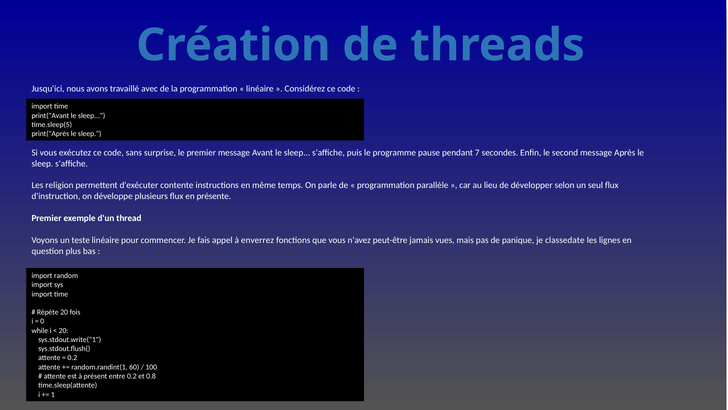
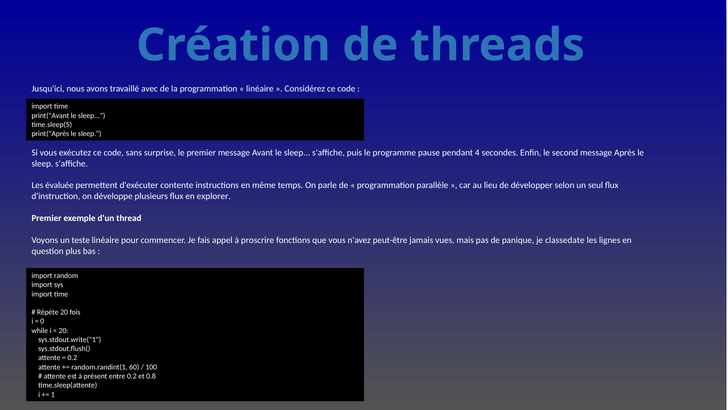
7: 7 -> 4
religion: religion -> évaluée
présente: présente -> explorer
enverrez: enverrez -> proscrire
